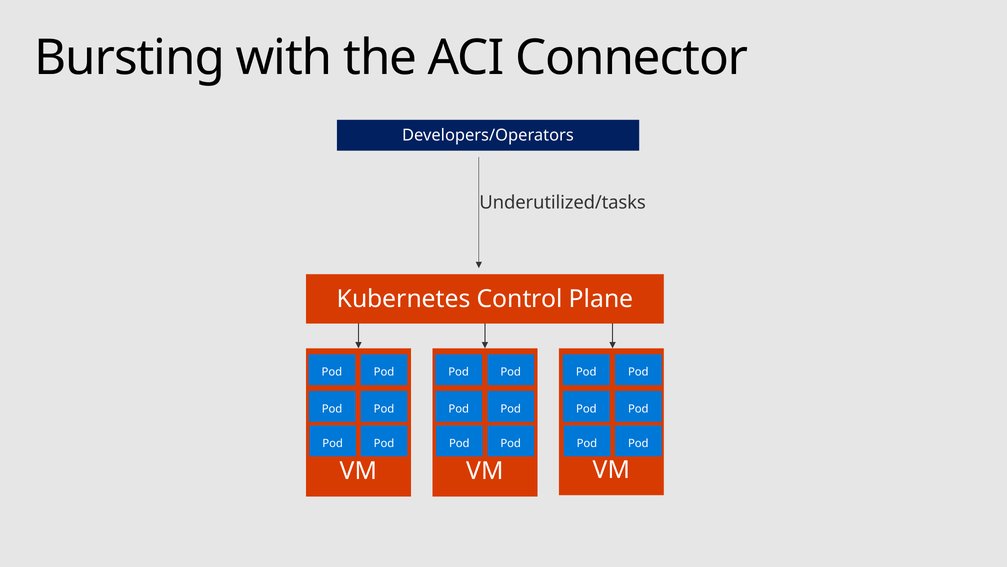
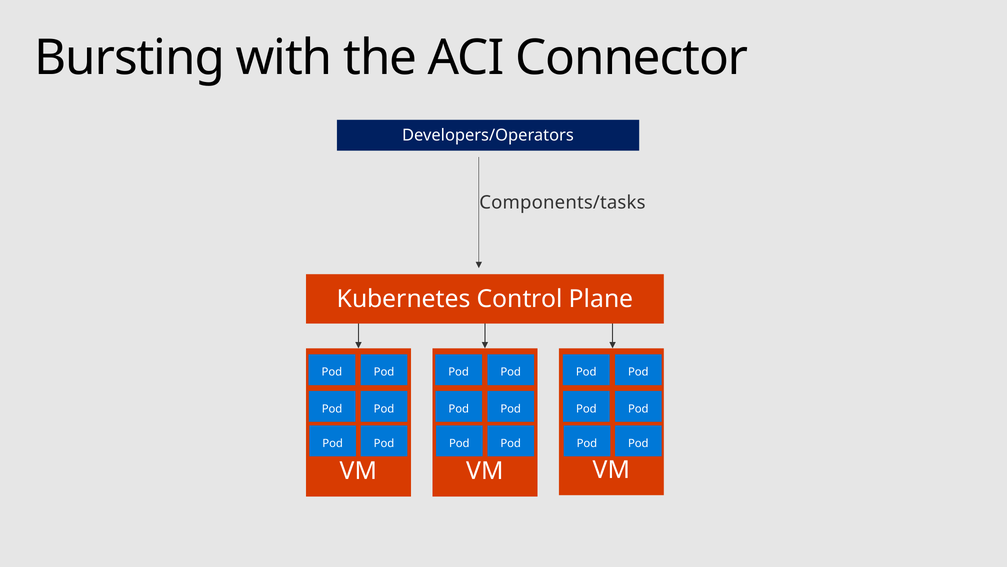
Underutilized/tasks: Underutilized/tasks -> Components/tasks
